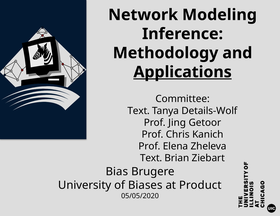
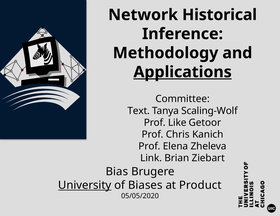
Modeling: Modeling -> Historical
Details-Wolf: Details-Wolf -> Scaling-Wolf
Jing: Jing -> Like
Text at (151, 158): Text -> Link
University underline: none -> present
